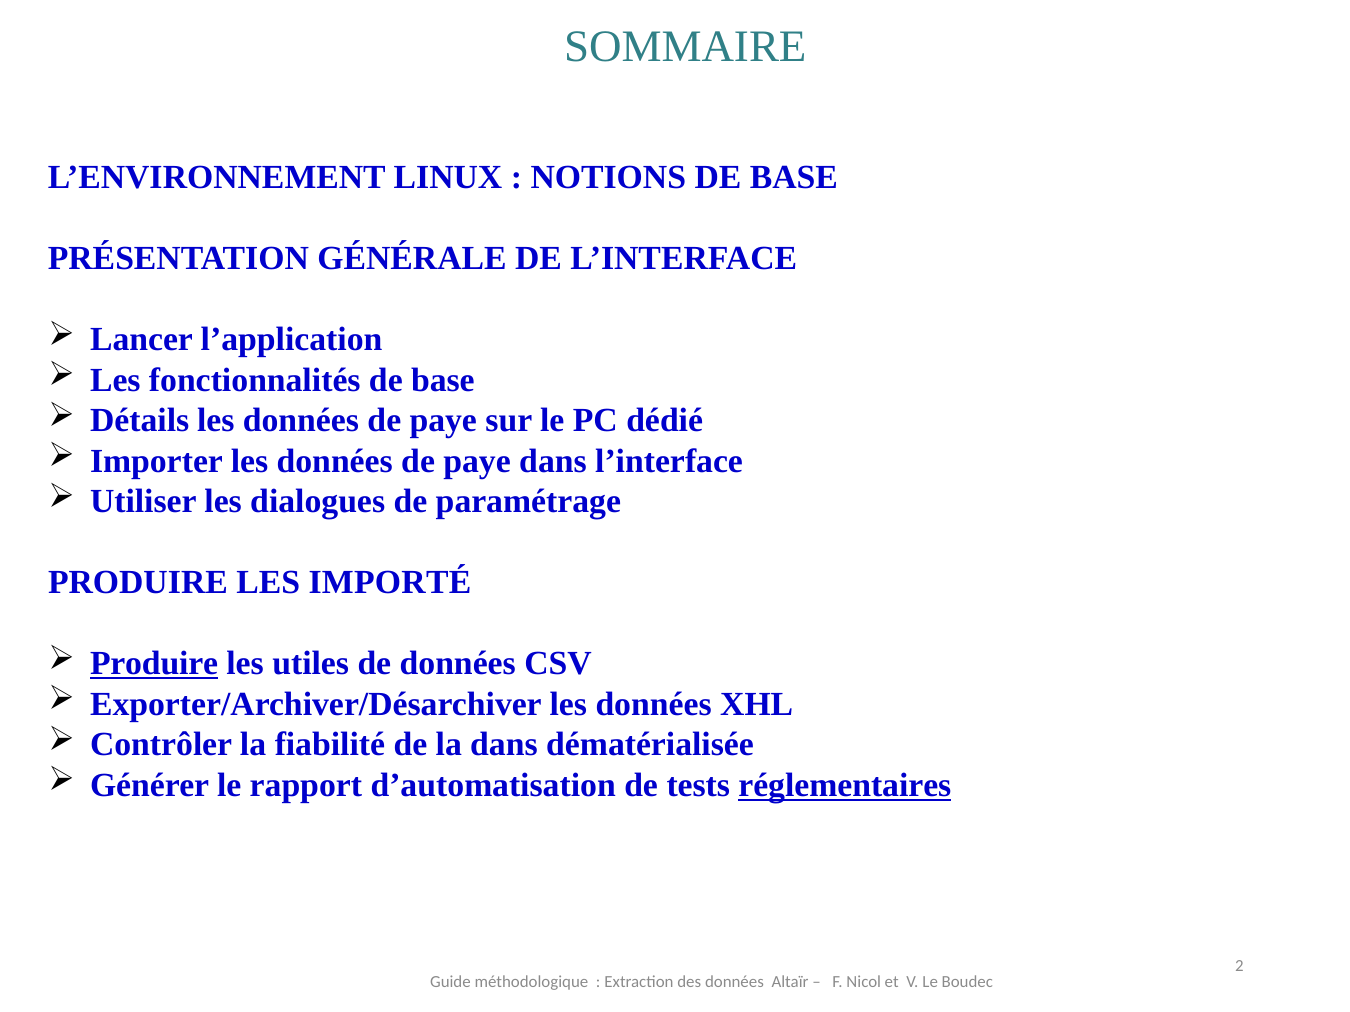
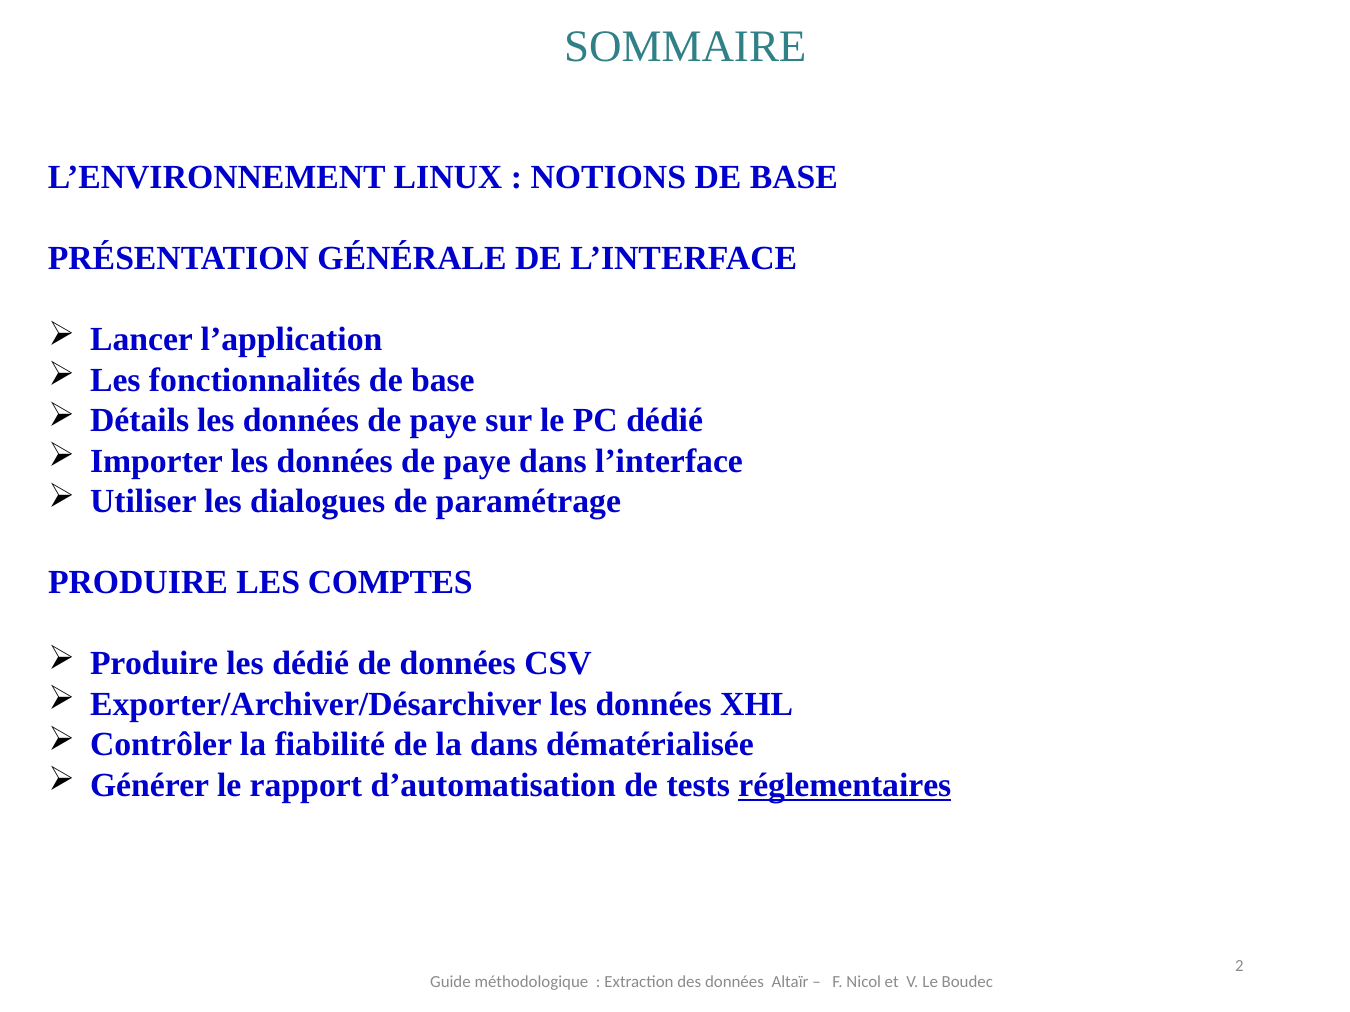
IMPORTÉ: IMPORTÉ -> COMPTES
Produire at (154, 664) underline: present -> none
les utiles: utiles -> dédié
